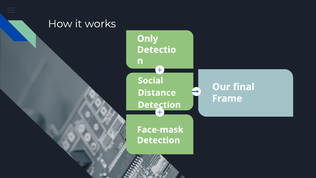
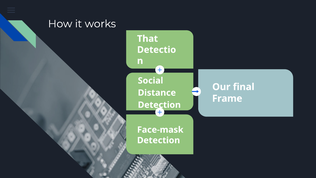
Only: Only -> That
